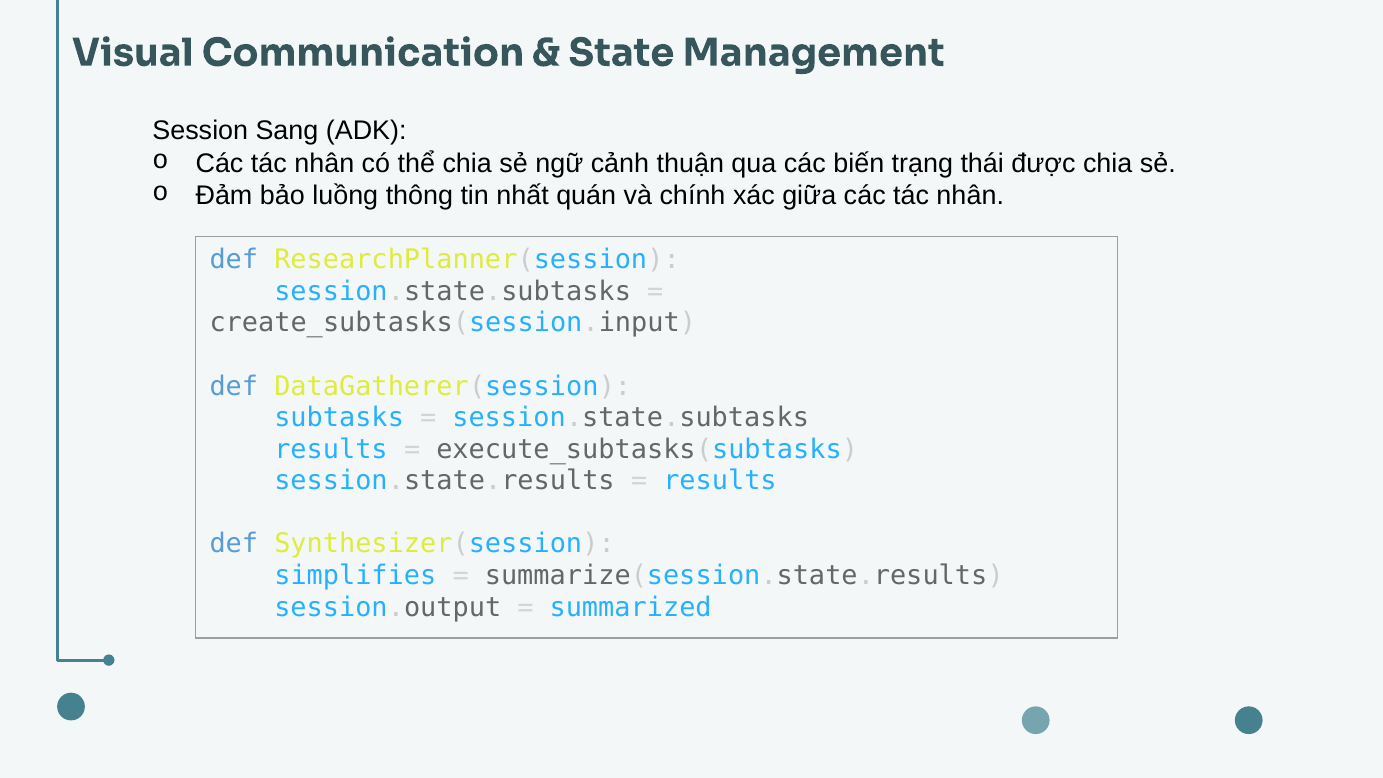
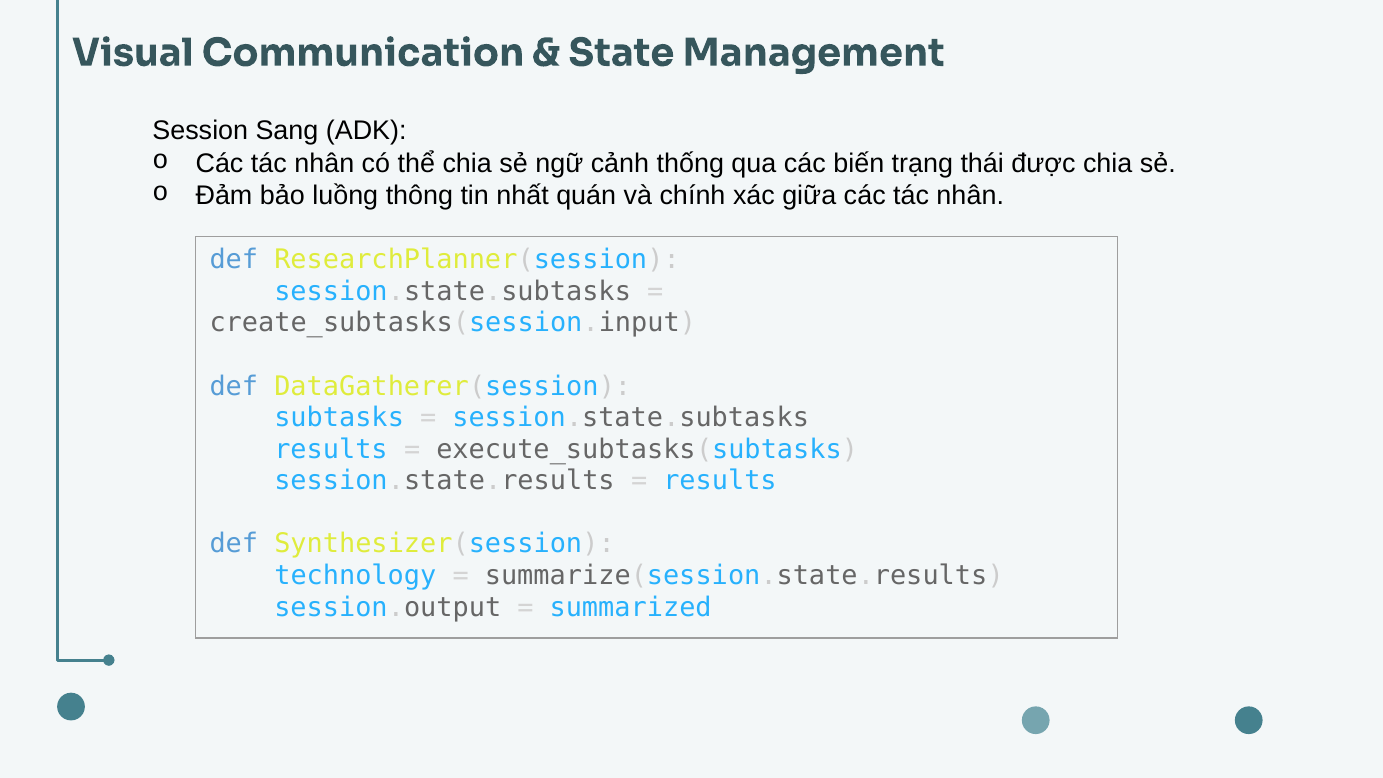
thuận: thuận -> thống
simplifies: simplifies -> technology
